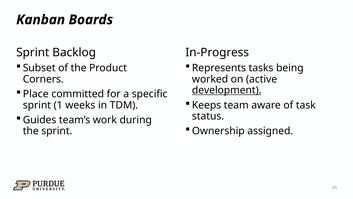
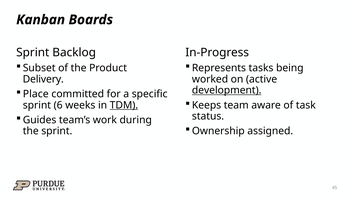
Corners: Corners -> Delivery
1: 1 -> 6
TDM underline: none -> present
